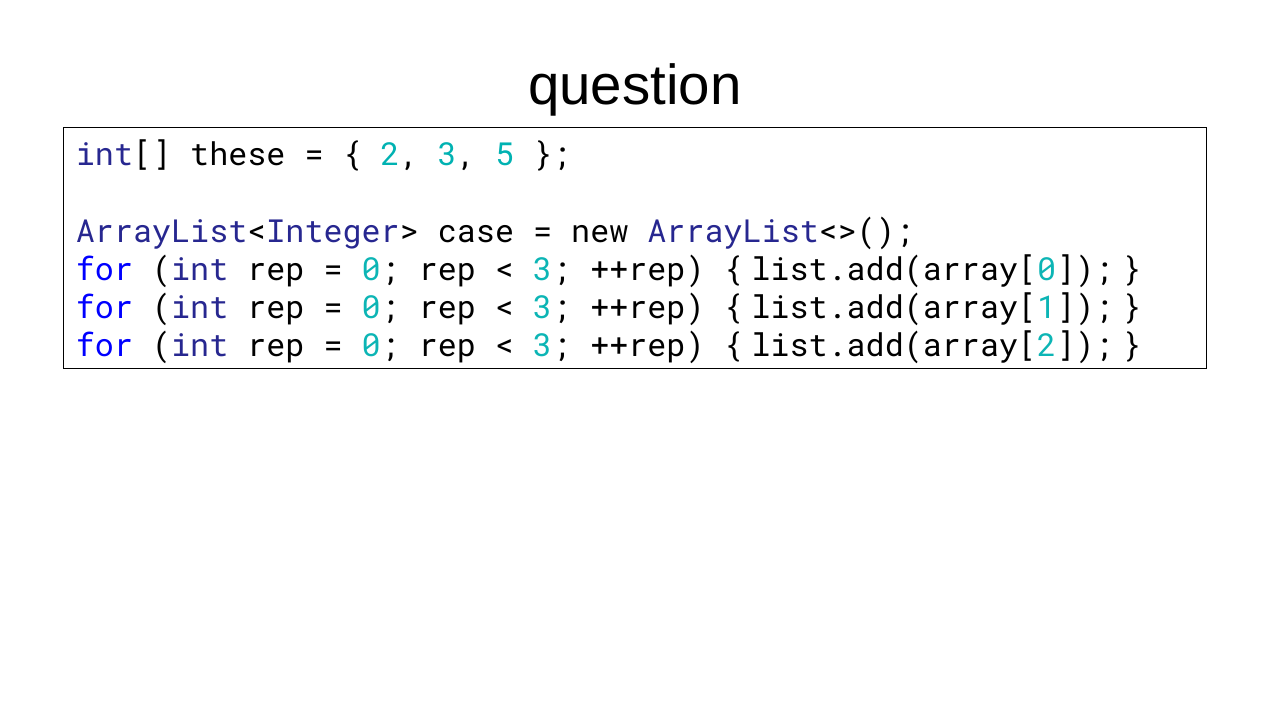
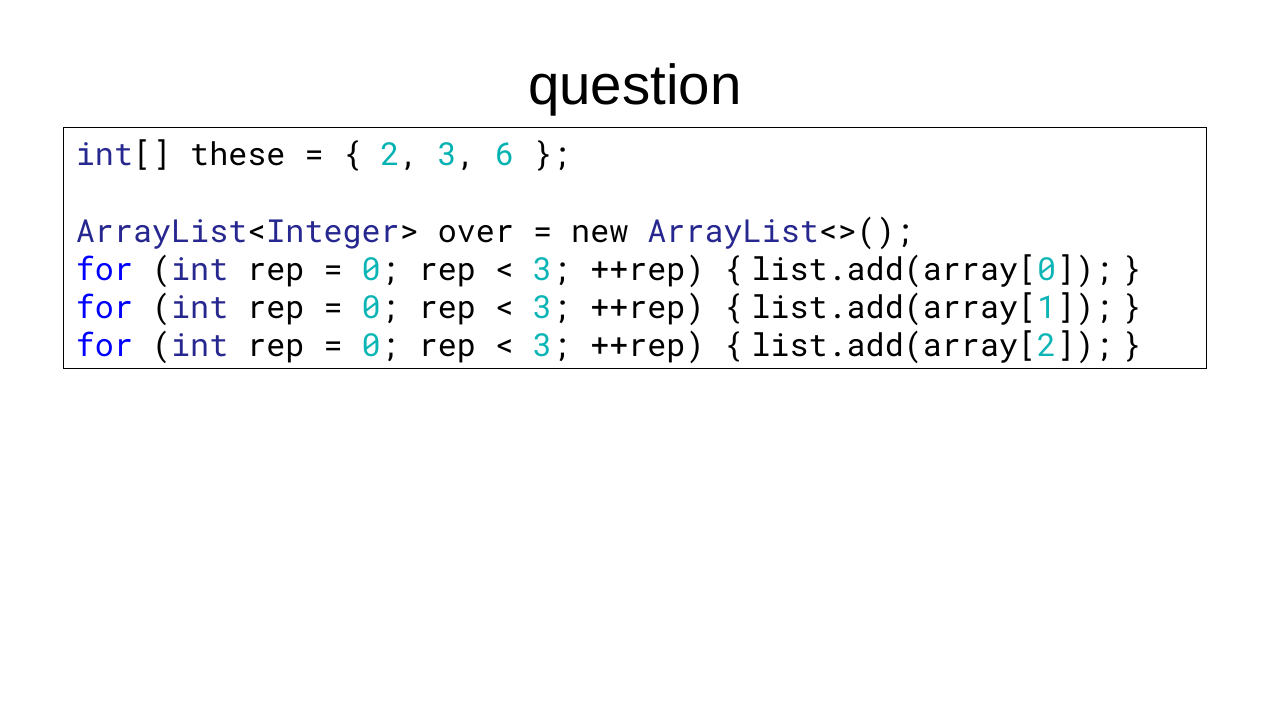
5: 5 -> 6
case: case -> over
